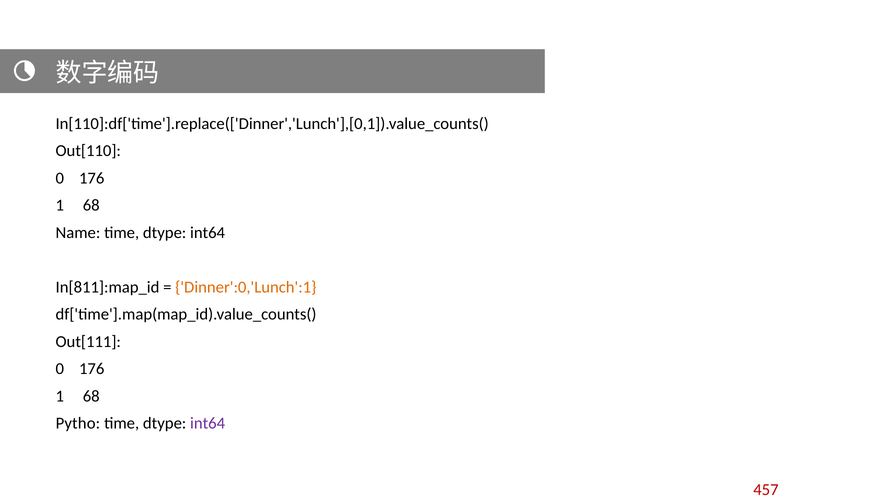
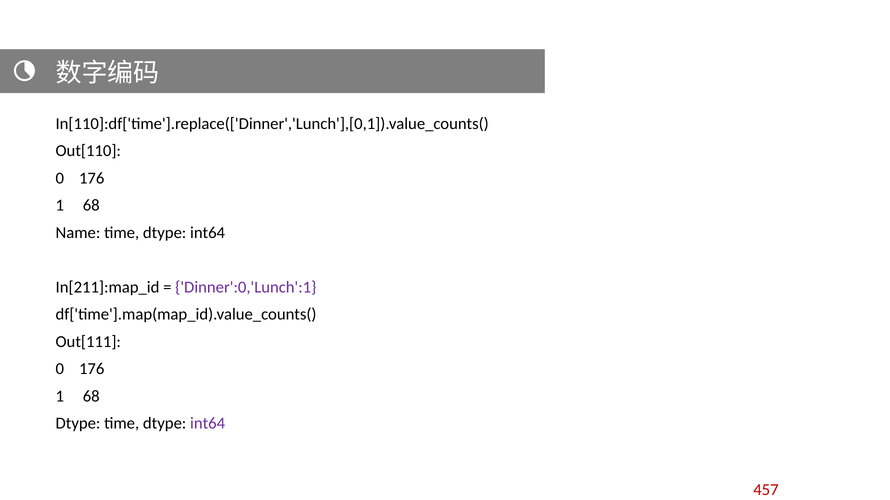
In[811]:map_id: In[811]:map_id -> In[211]:map_id
Dinner':0,'Lunch':1 colour: orange -> purple
Pytho at (78, 424): Pytho -> Dtype
